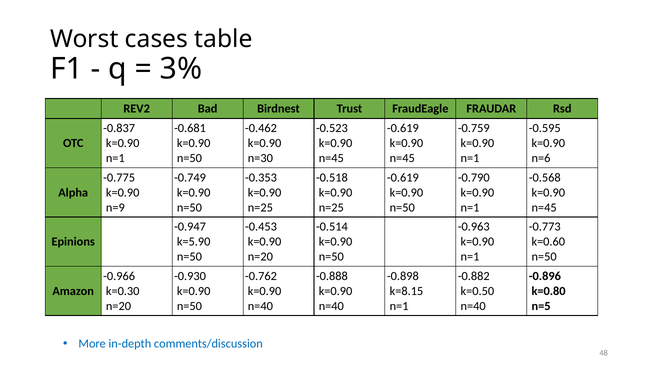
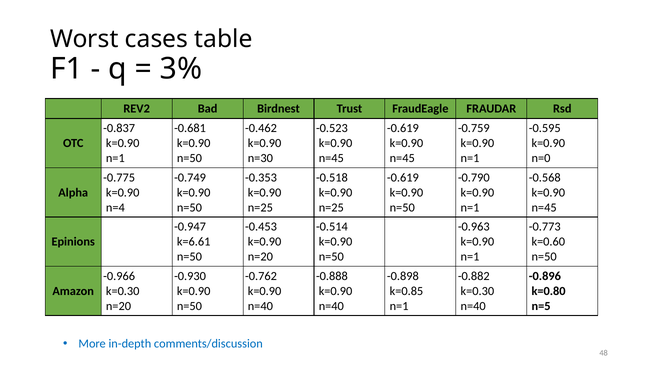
n=6: n=6 -> n=0
n=9: n=9 -> n=4
k=5.90: k=5.90 -> k=6.61
k=8.15: k=8.15 -> k=0.85
k=0.50 at (477, 291): k=0.50 -> k=0.30
